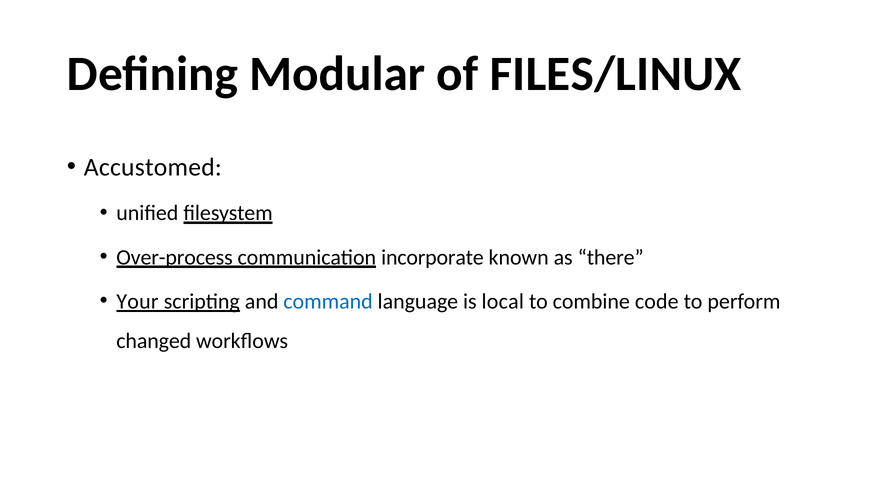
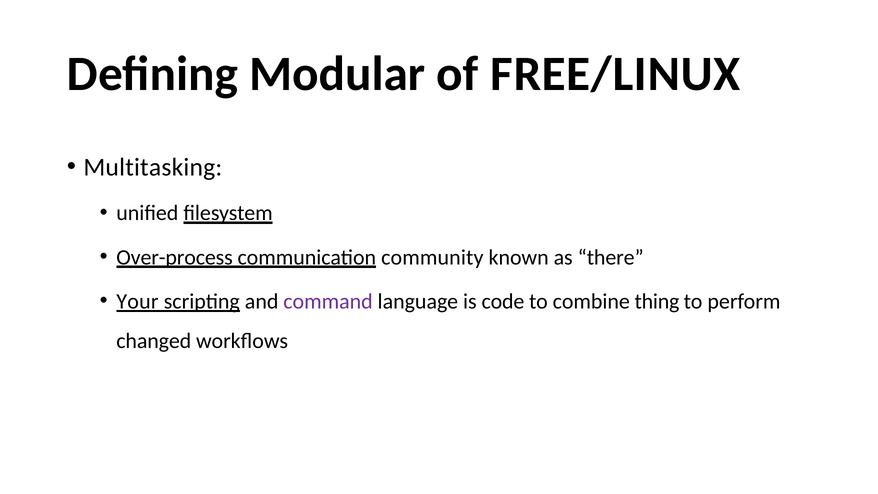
FILES/LINUX: FILES/LINUX -> FREE/LINUX
Accustomed: Accustomed -> Multitasking
incorporate: incorporate -> community
command colour: blue -> purple
local: local -> code
code: code -> thing
